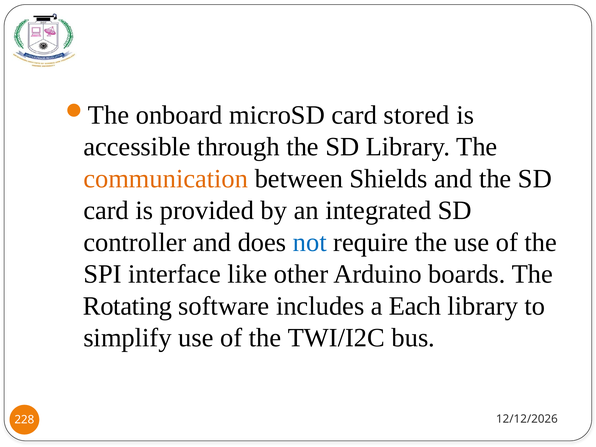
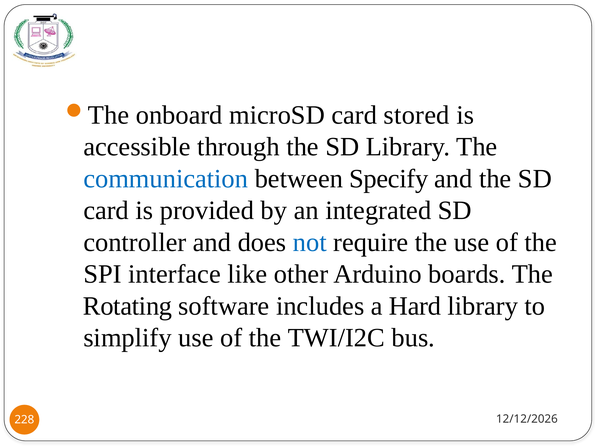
communication colour: orange -> blue
Shields: Shields -> Specify
Each: Each -> Hard
